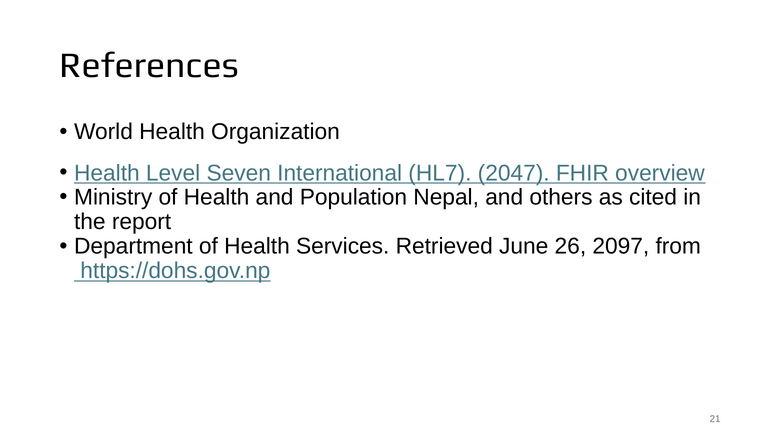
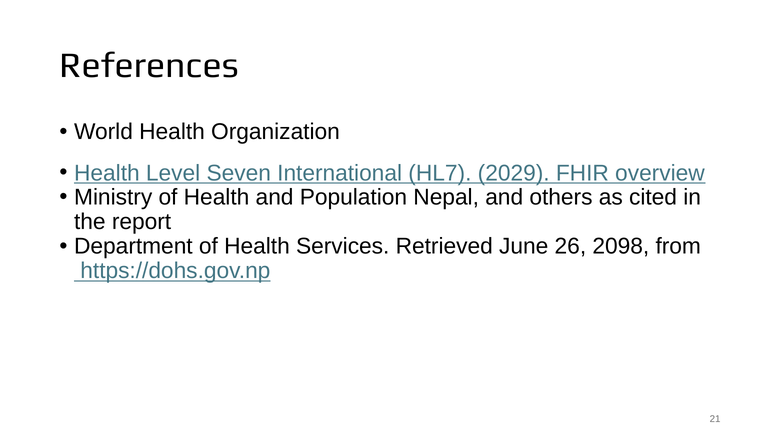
2047: 2047 -> 2029
2097: 2097 -> 2098
